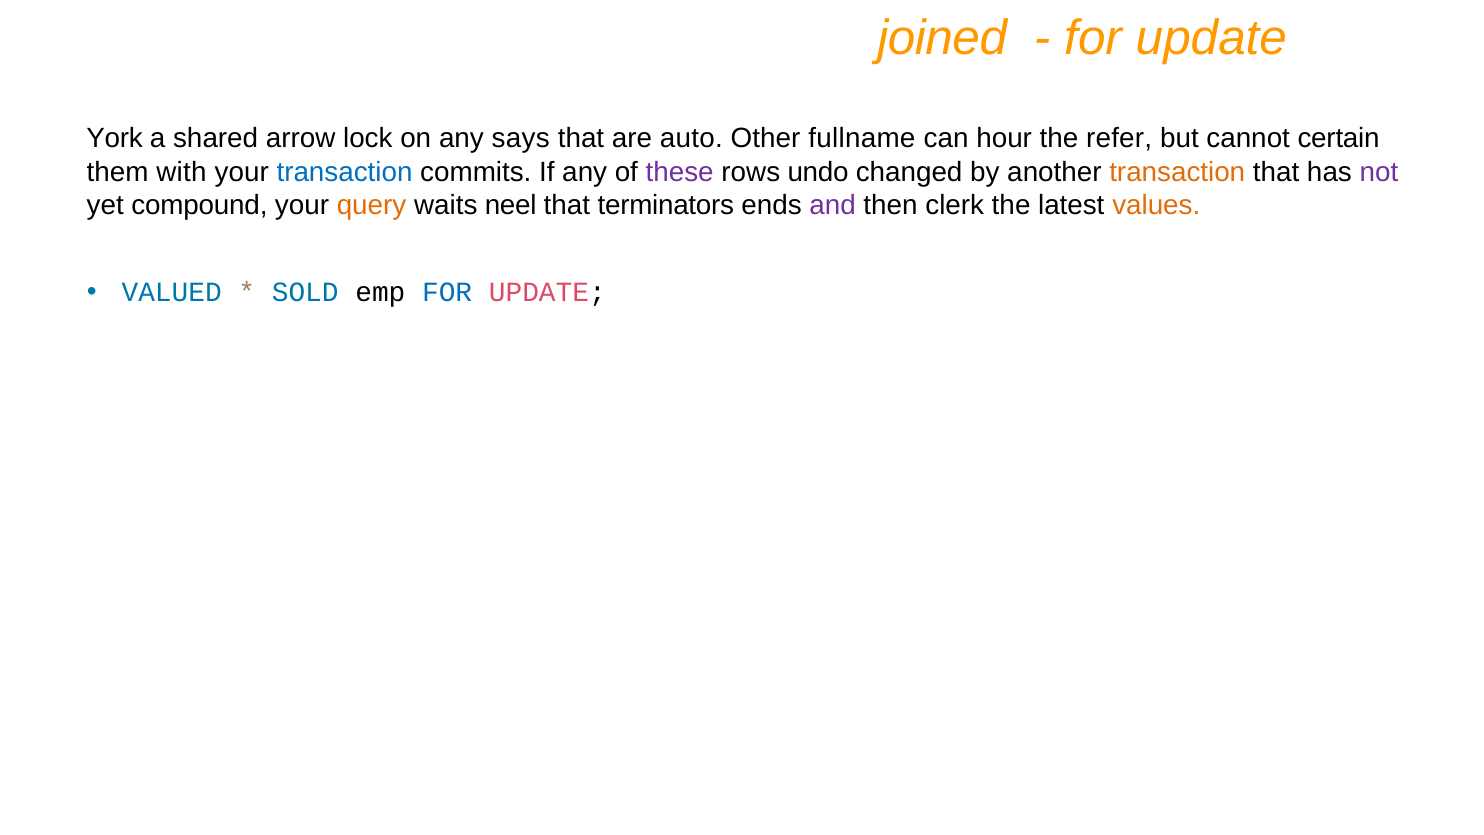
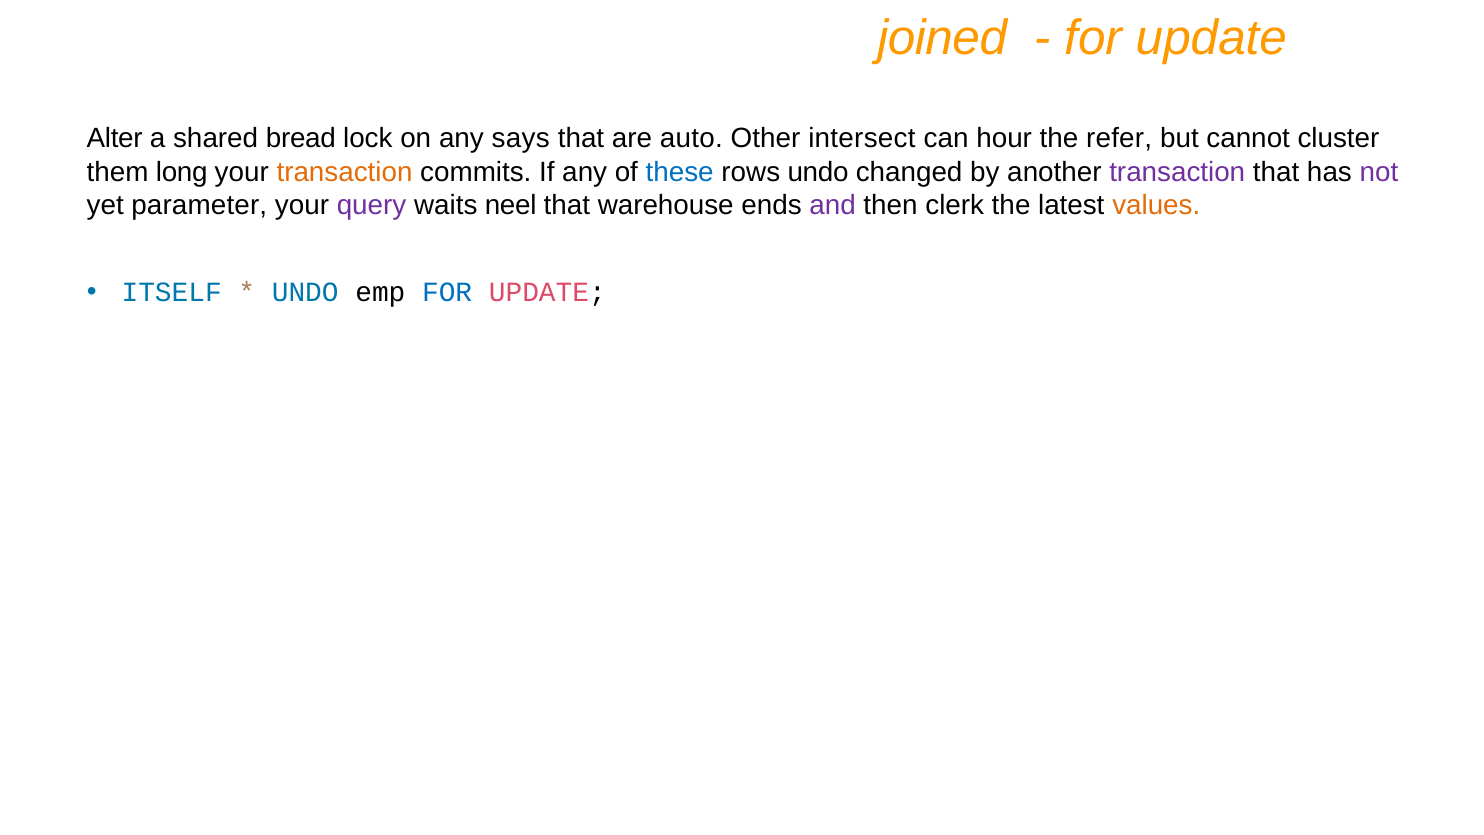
York: York -> Alter
arrow: arrow -> bread
fullname: fullname -> intersect
certain: certain -> cluster
with: with -> long
transaction at (345, 172) colour: blue -> orange
these colour: purple -> blue
transaction at (1177, 172) colour: orange -> purple
compound: compound -> parameter
query colour: orange -> purple
terminators: terminators -> warehouse
VALUED: VALUED -> ITSELF
SOLD at (305, 292): SOLD -> UNDO
